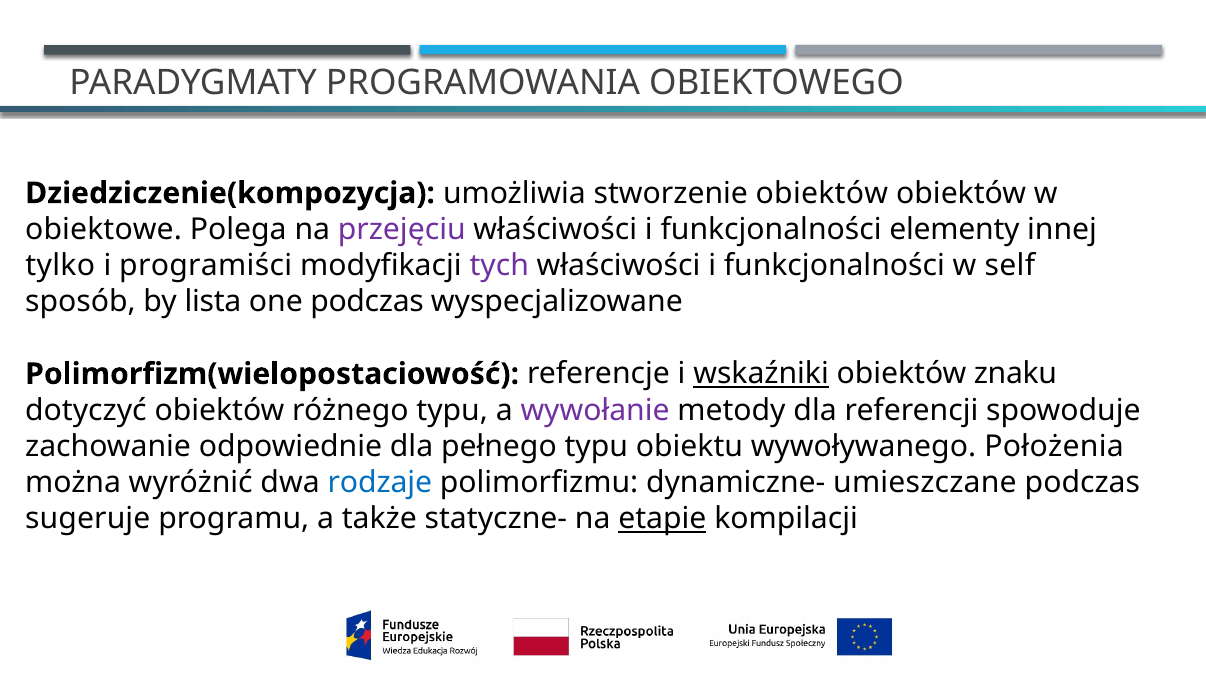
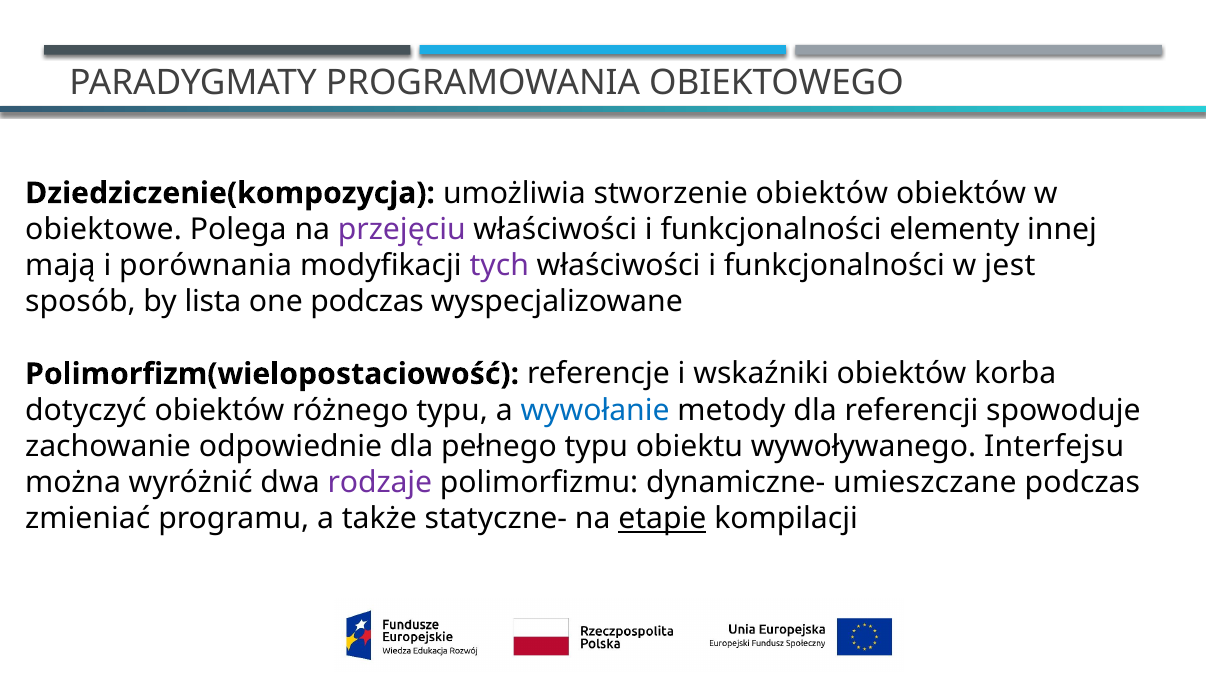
tylko: tylko -> mają
programiści: programiści -> porównania
self: self -> jest
wskaźniki underline: present -> none
znaku: znaku -> korba
wywołanie colour: purple -> blue
Położenia: Położenia -> Interfejsu
rodzaje colour: blue -> purple
sugeruje: sugeruje -> zmieniać
